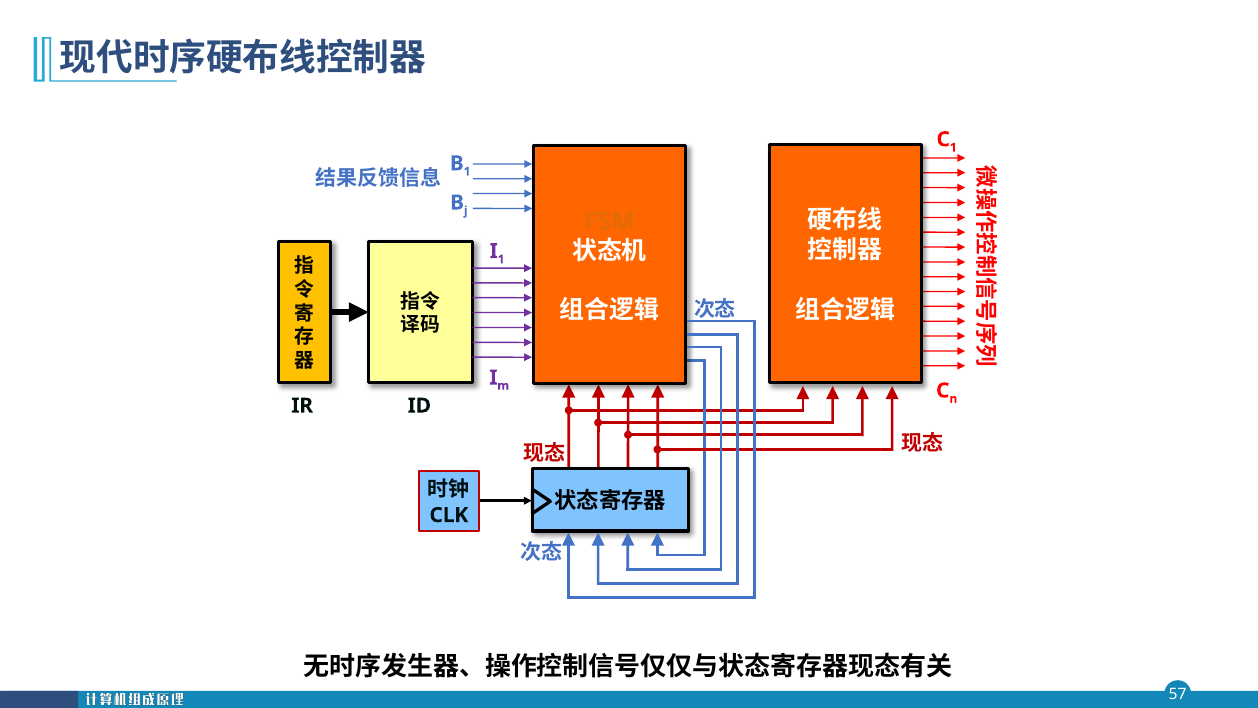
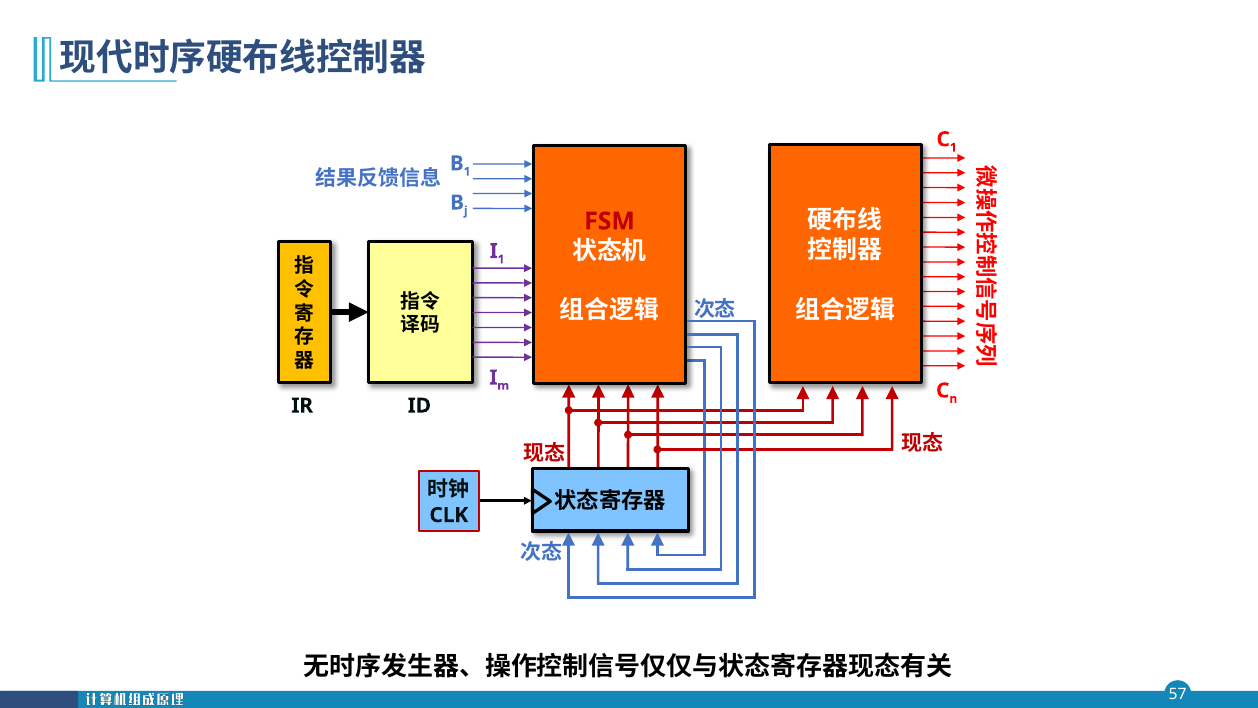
FSM colour: orange -> red
